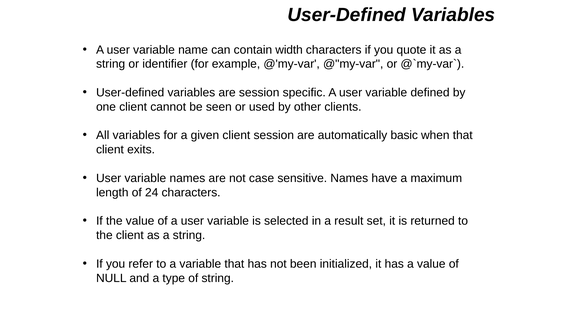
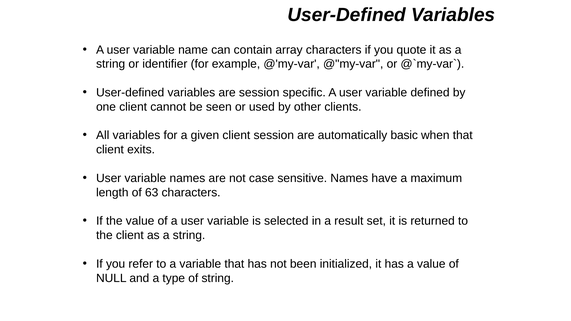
width: width -> array
24: 24 -> 63
